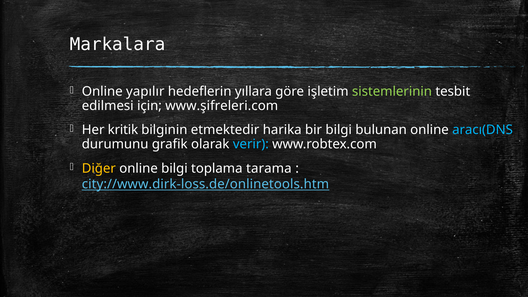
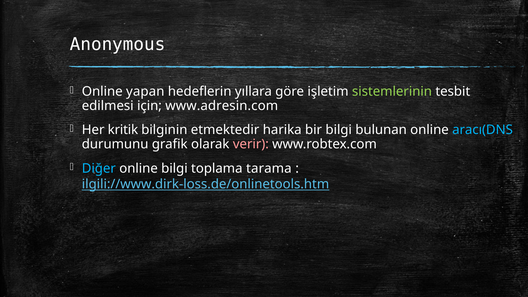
Markalara: Markalara -> Anonymous
yapılır: yapılır -> yapan
www.şifreleri.com: www.şifreleri.com -> www.adresin.com
verir colour: light blue -> pink
Diğer colour: yellow -> light blue
city://www.dirk-loss.de/onlinetools.htm: city://www.dirk-loss.de/onlinetools.htm -> ilgili://www.dirk-loss.de/onlinetools.htm
